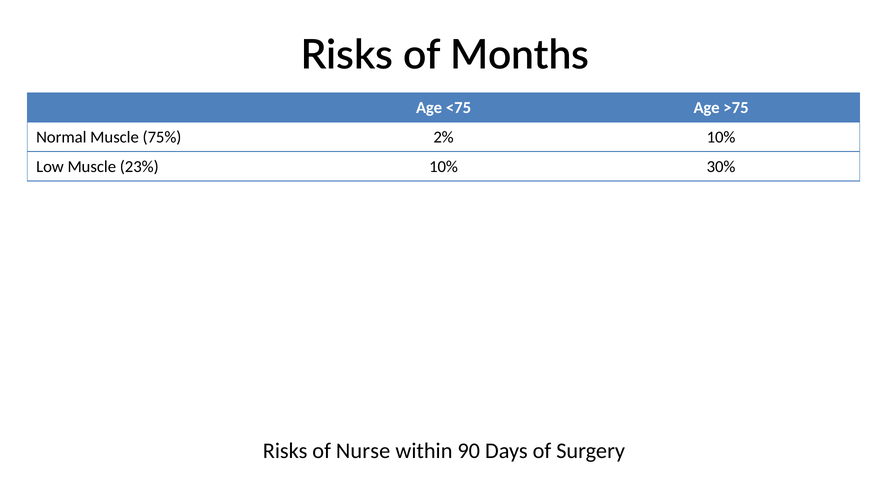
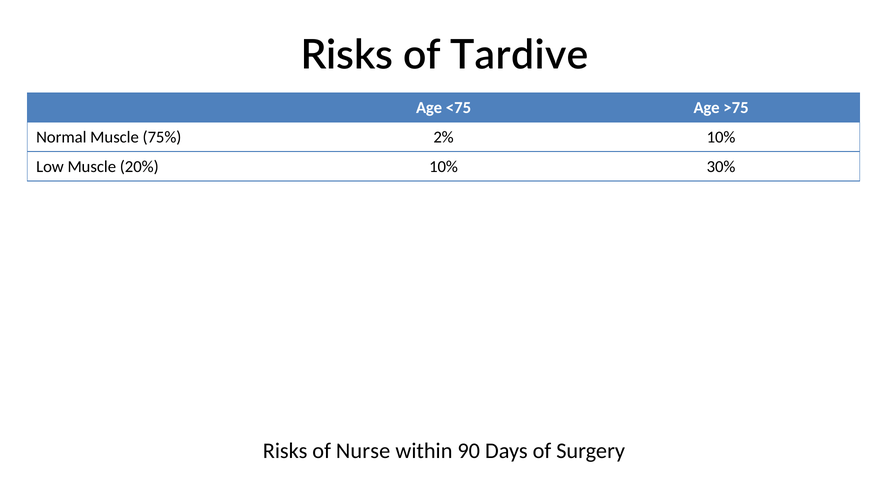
Months: Months -> Tardive
23%: 23% -> 20%
